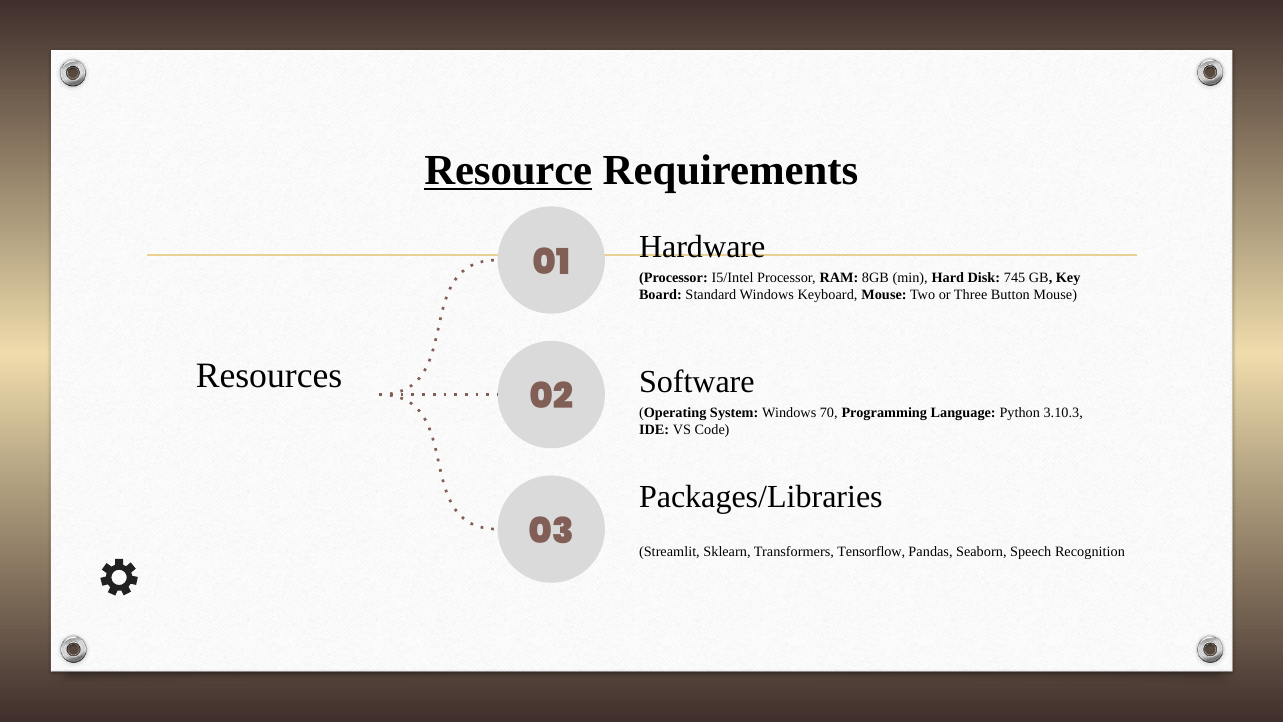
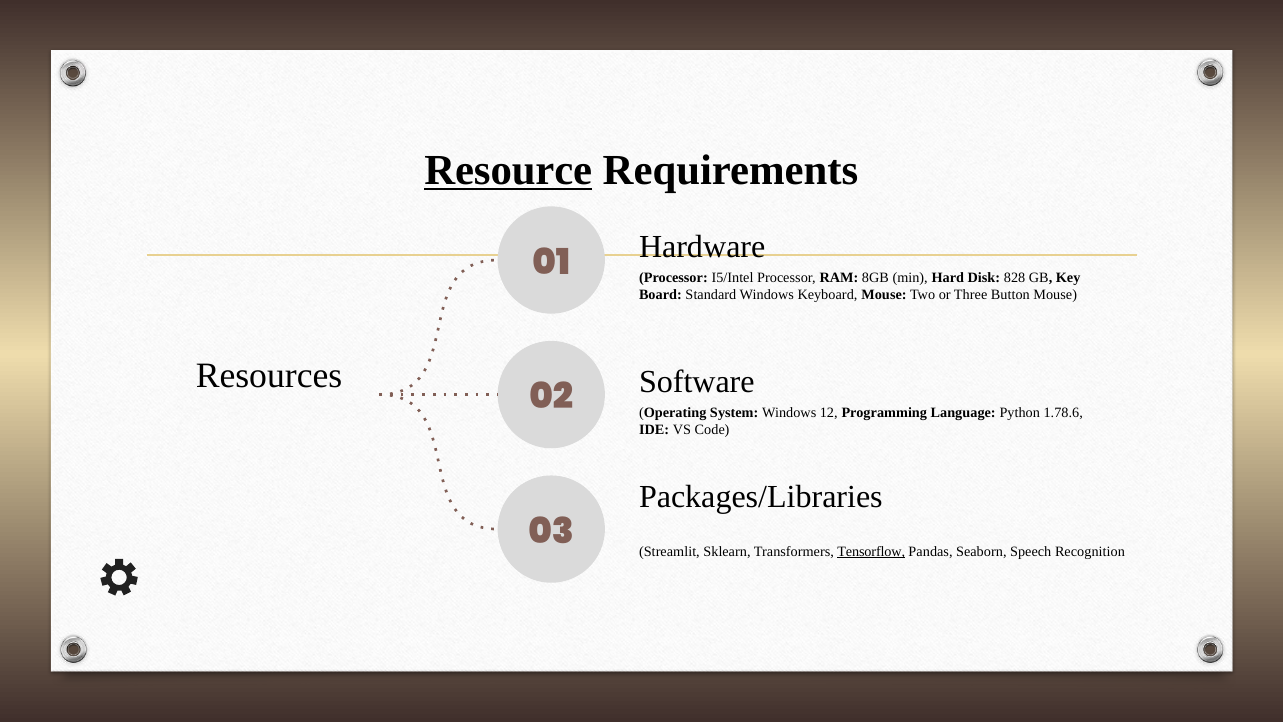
745: 745 -> 828
70: 70 -> 12
3.10.3: 3.10.3 -> 1.78.6
Tensorflow underline: none -> present
